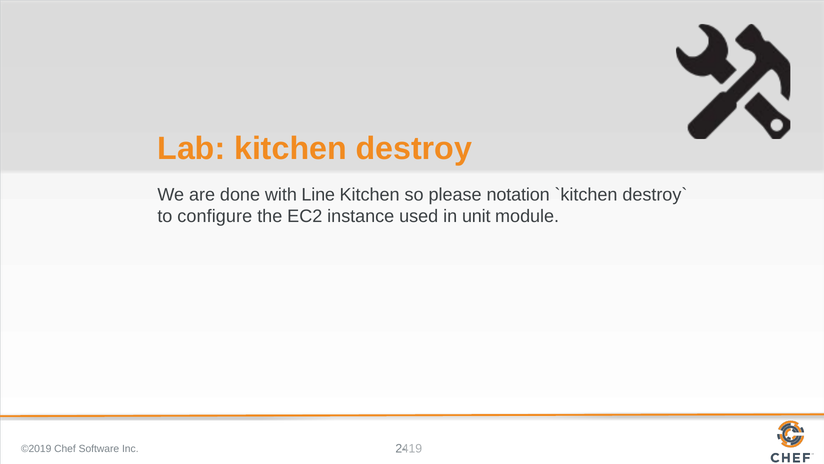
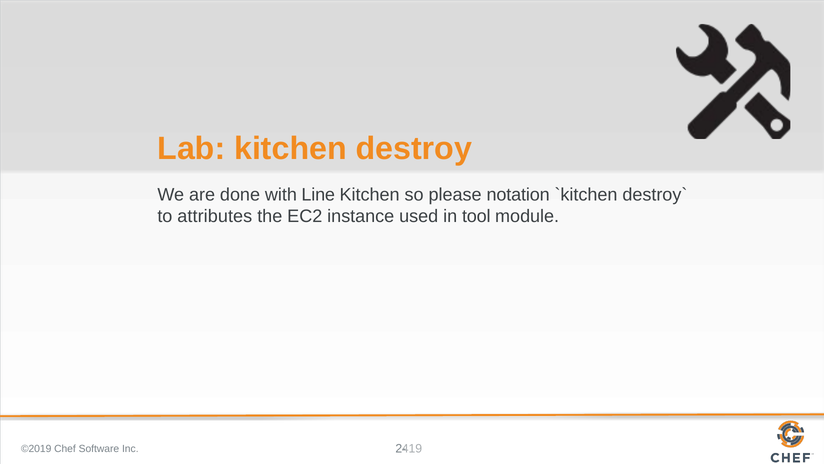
configure: configure -> attributes
unit: unit -> tool
